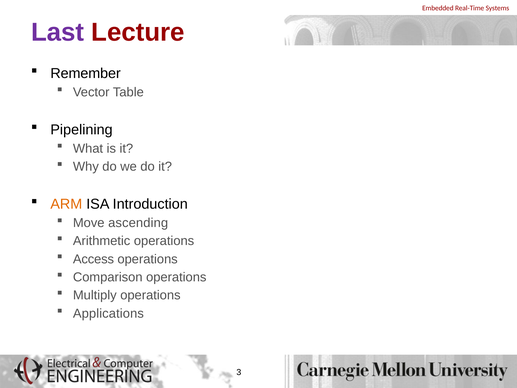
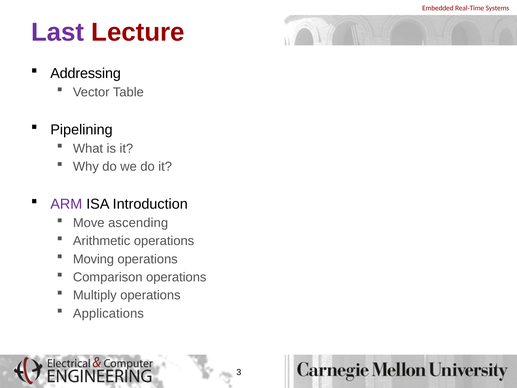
Remember: Remember -> Addressing
ARM colour: orange -> purple
Access: Access -> Moving
